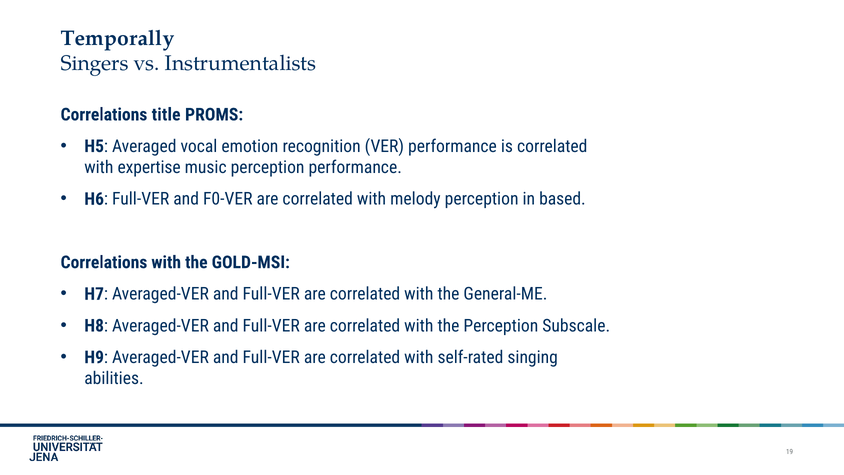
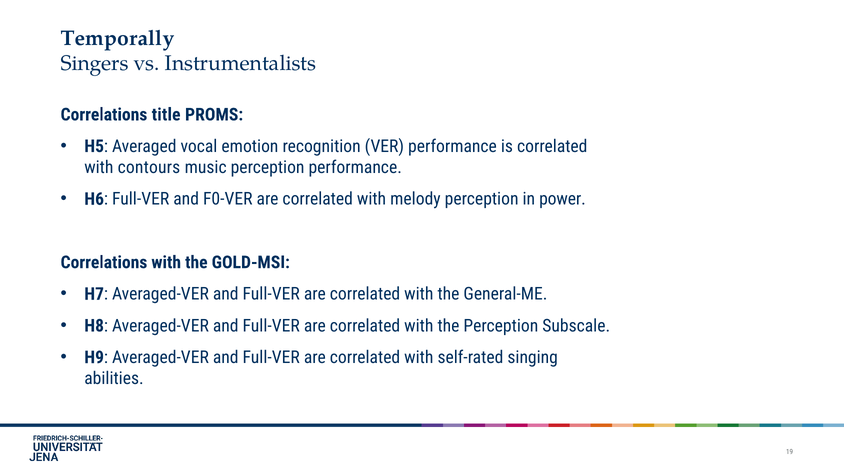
expertise: expertise -> contours
based: based -> power
